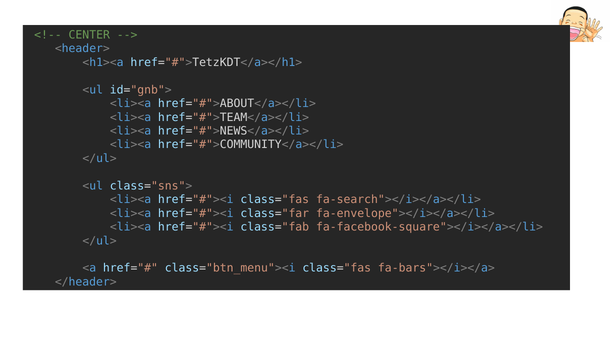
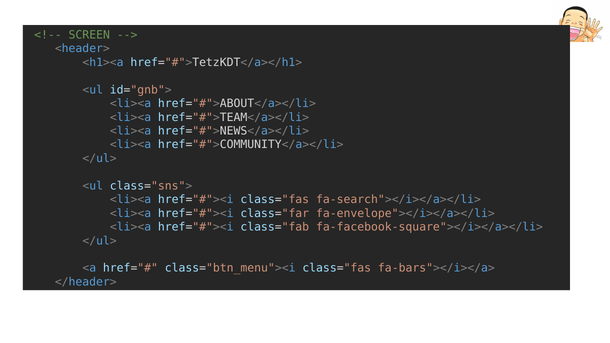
CENTER: CENTER -> SCREEN
